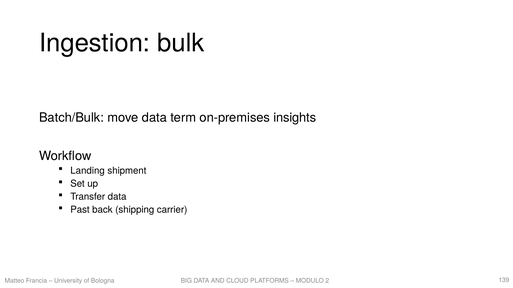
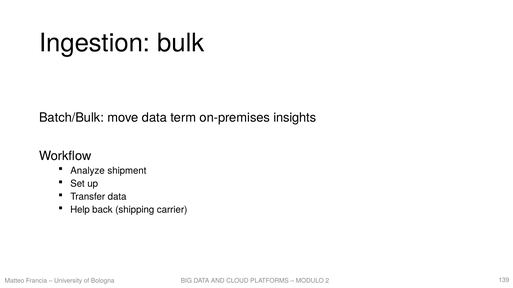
Landing: Landing -> Analyze
Past: Past -> Help
